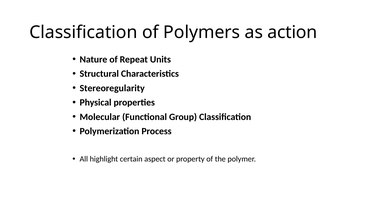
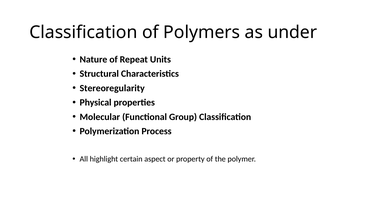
action: action -> under
